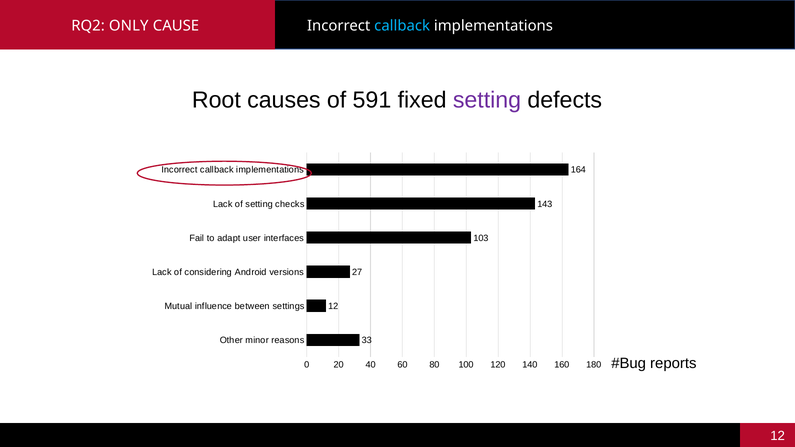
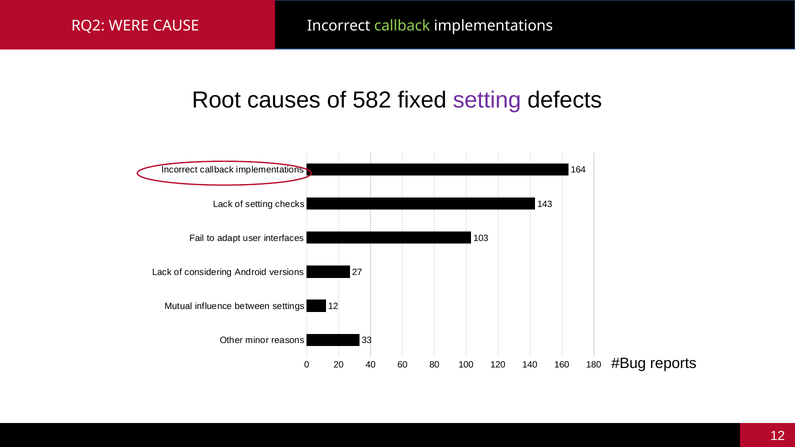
ONLY: ONLY -> WERE
callback at (402, 26) colour: light blue -> light green
591: 591 -> 582
